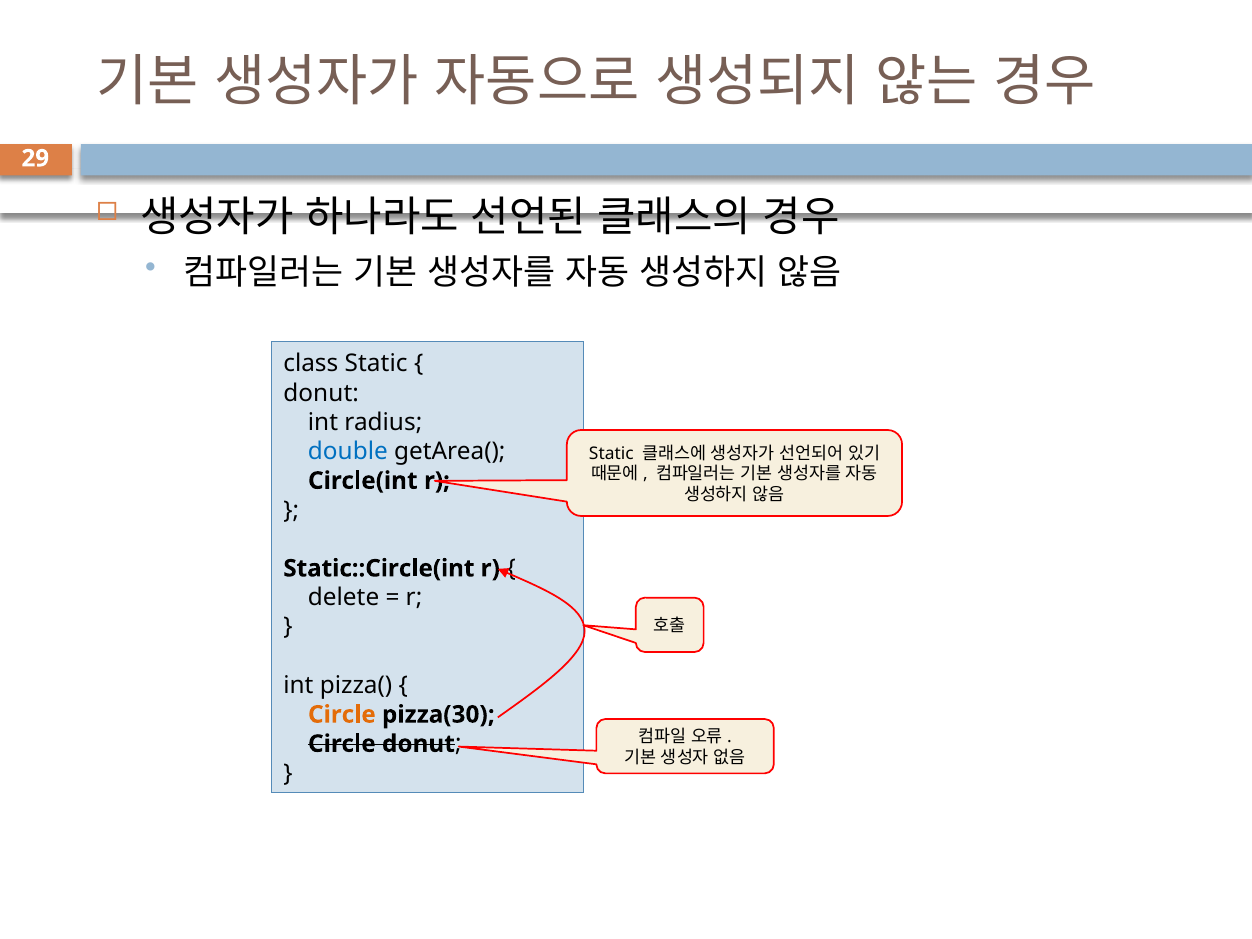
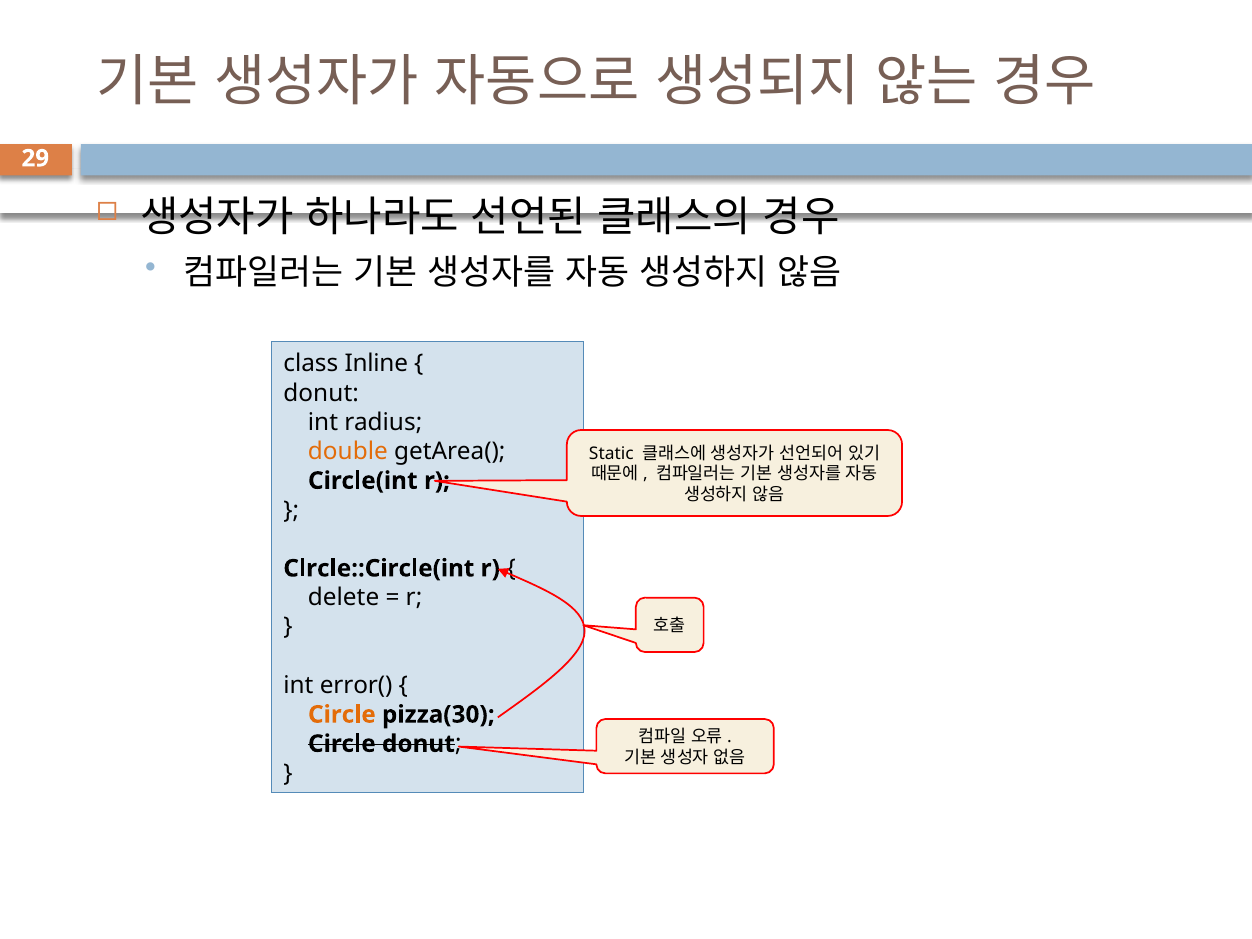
class Static: Static -> Inline
double colour: blue -> orange
Static::Circle(int: Static::Circle(int -> Clrcle::Circle(int
pizza(: pizza( -> error(
